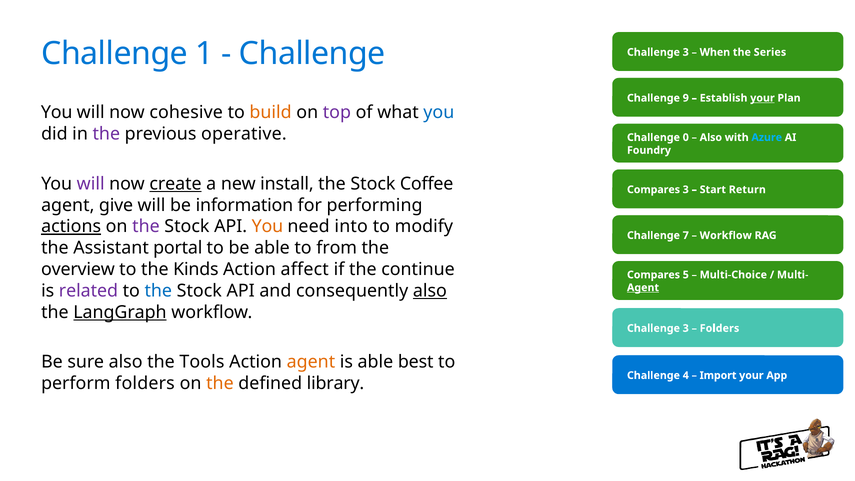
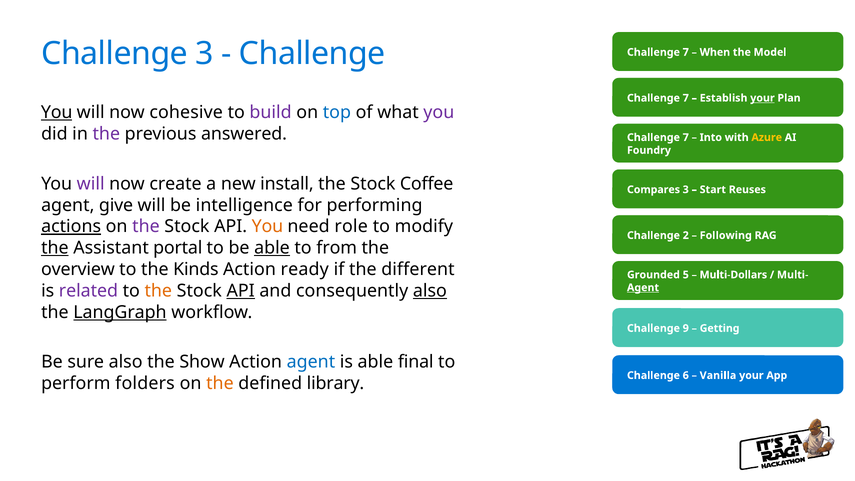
Challenge 1: 1 -> 3
3 at (686, 52): 3 -> 7
Series: Series -> Model
9 at (686, 98): 9 -> 7
You at (57, 113) underline: none -> present
build colour: orange -> purple
top colour: purple -> blue
you at (439, 113) colour: blue -> purple
operative: operative -> answered
0 at (686, 137): 0 -> 7
Also at (711, 137): Also -> Into
Azure colour: light blue -> yellow
create underline: present -> none
Return: Return -> Reuses
information: information -> intelligence
into: into -> role
7: 7 -> 2
Workflow at (726, 235): Workflow -> Following
the at (55, 248) underline: none -> present
able at (272, 248) underline: none -> present
affect: affect -> ready
continue: continue -> different
Compares at (653, 275): Compares -> Grounded
Multi-Choice: Multi-Choice -> Multi-Dollars
the at (158, 291) colour: blue -> orange
API at (241, 291) underline: none -> present
3 at (686, 328): 3 -> 9
Folders at (719, 328): Folders -> Getting
Tools: Tools -> Show
agent at (311, 362) colour: orange -> blue
best: best -> final
4: 4 -> 6
Import: Import -> Vanilla
